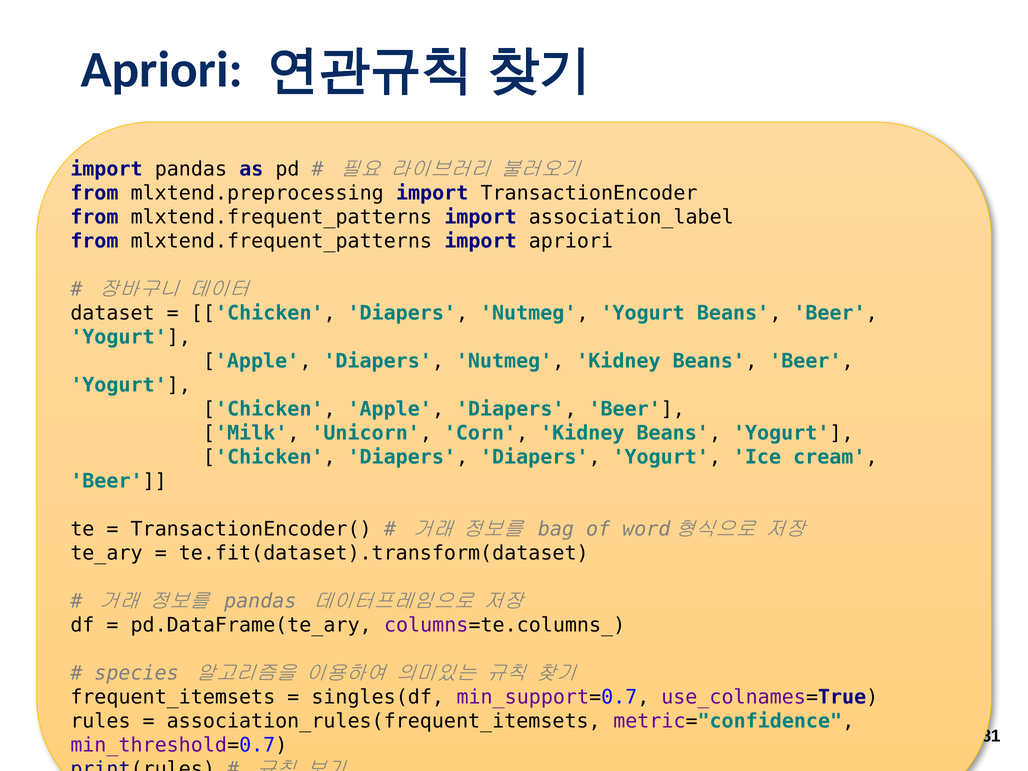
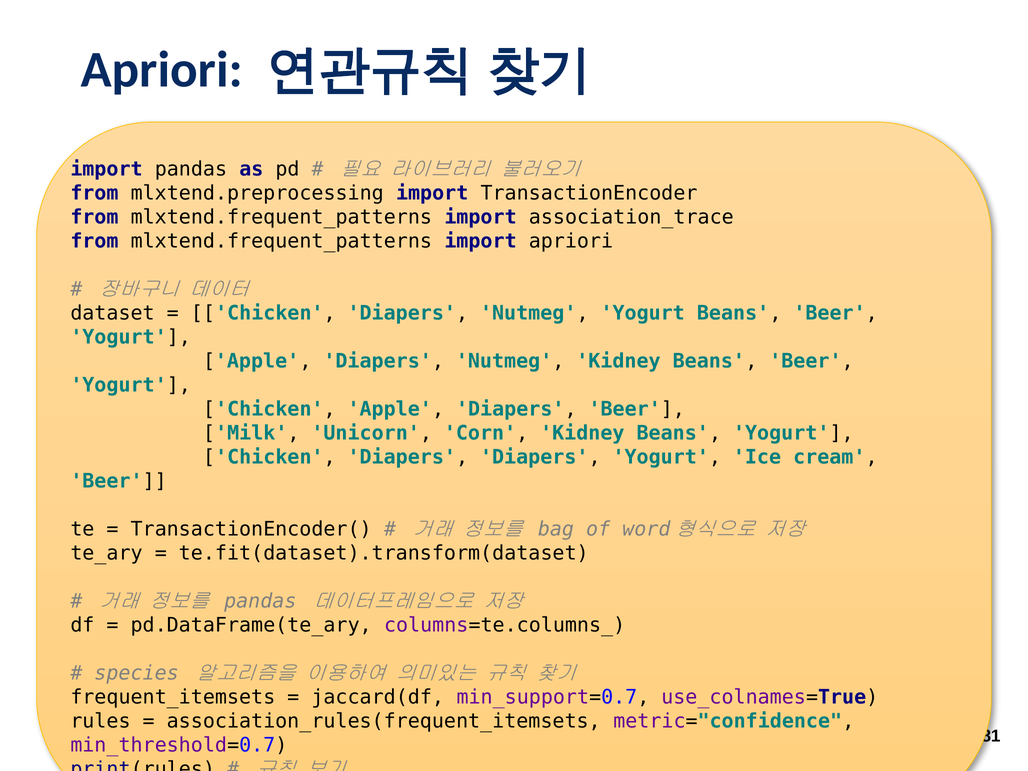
association_label: association_label -> association_trace
singles(df: singles(df -> jaccard(df
